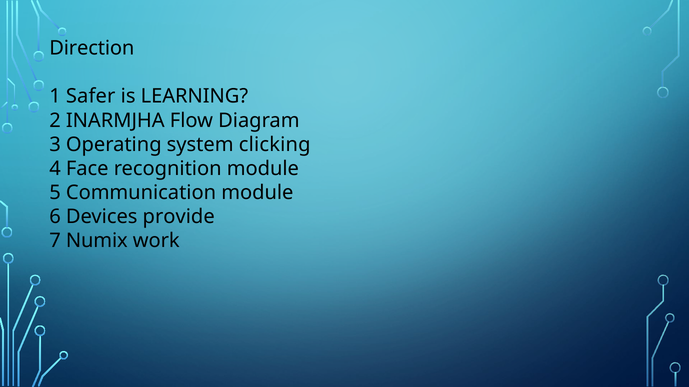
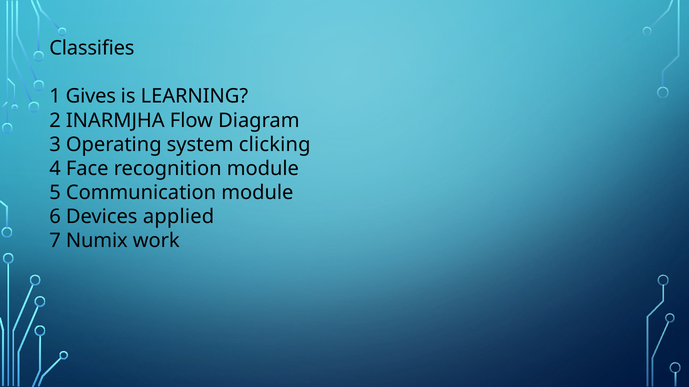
Direction: Direction -> Classifies
Safer: Safer -> Gives
provide: provide -> applied
